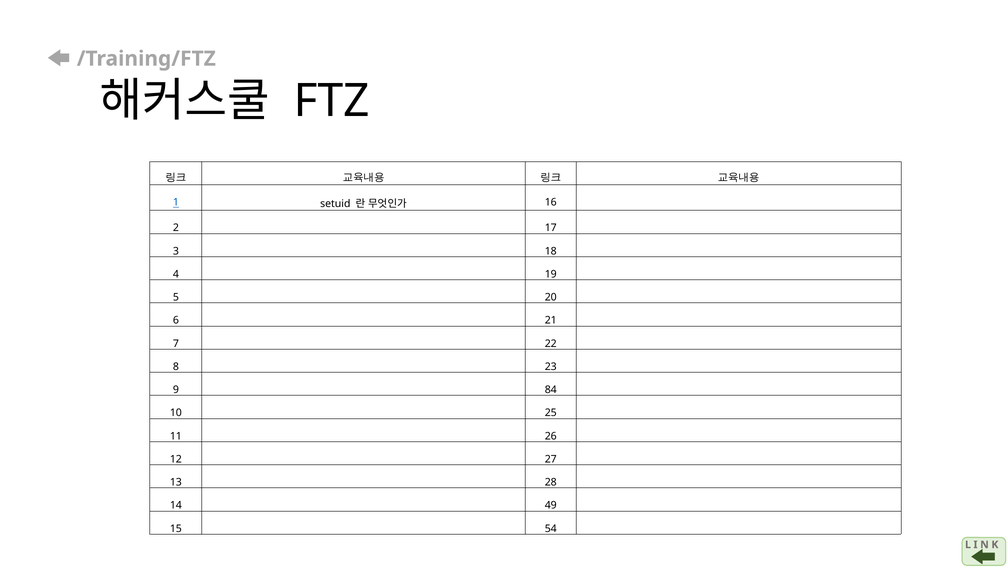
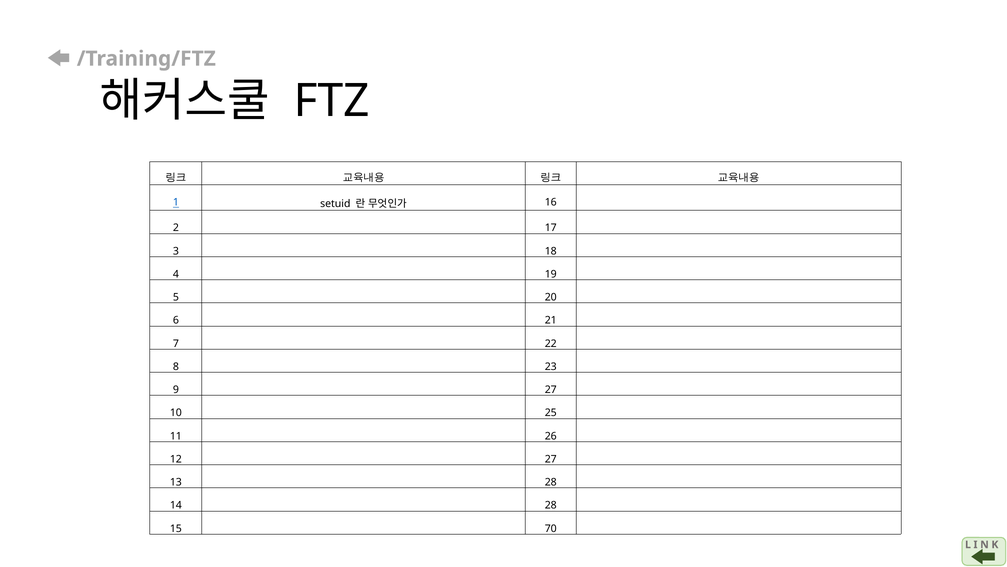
9 84: 84 -> 27
14 49: 49 -> 28
54: 54 -> 70
